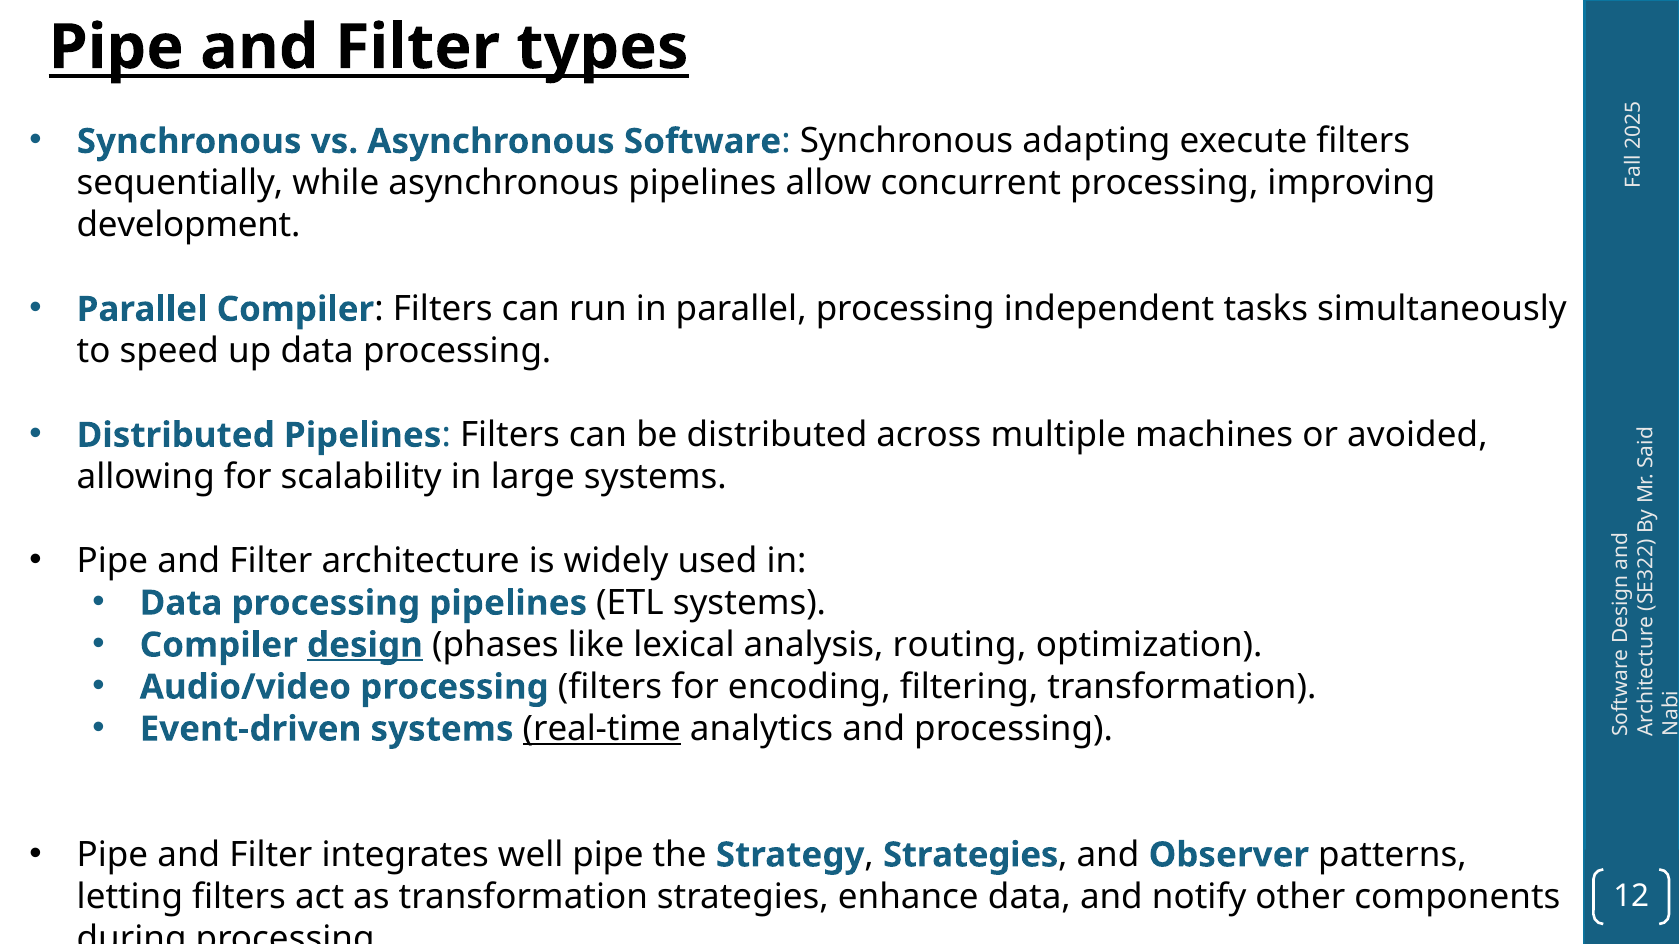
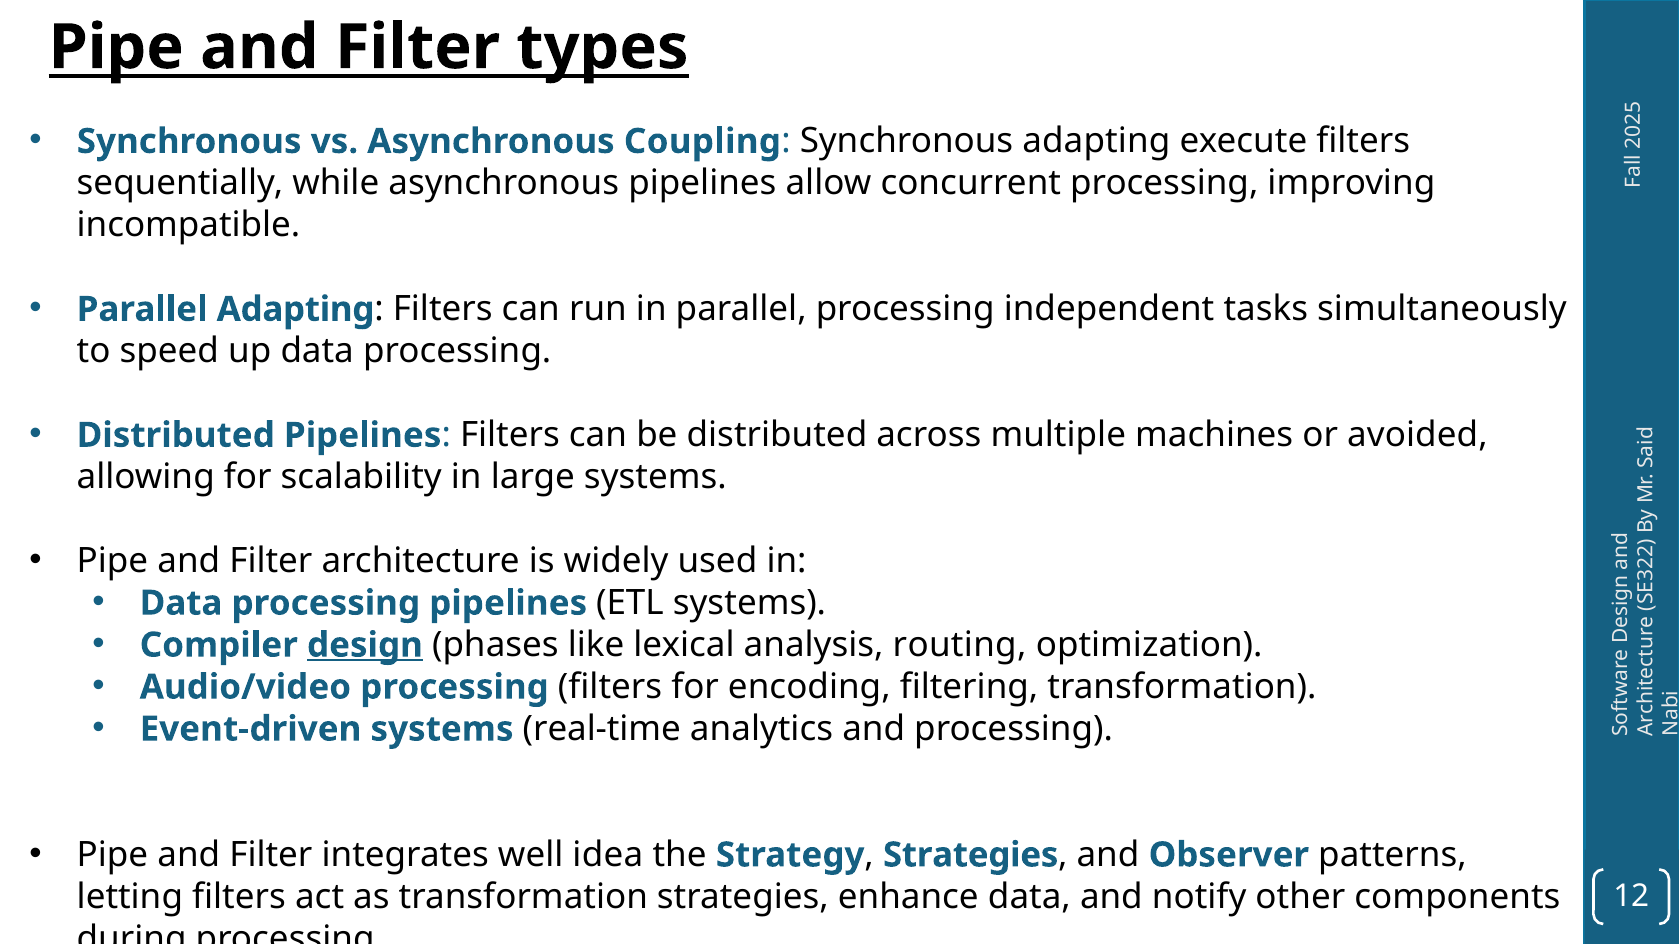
Software: Software -> Coupling
development: development -> incompatible
Parallel Compiler: Compiler -> Adapting
real-time underline: present -> none
well pipe: pipe -> idea
